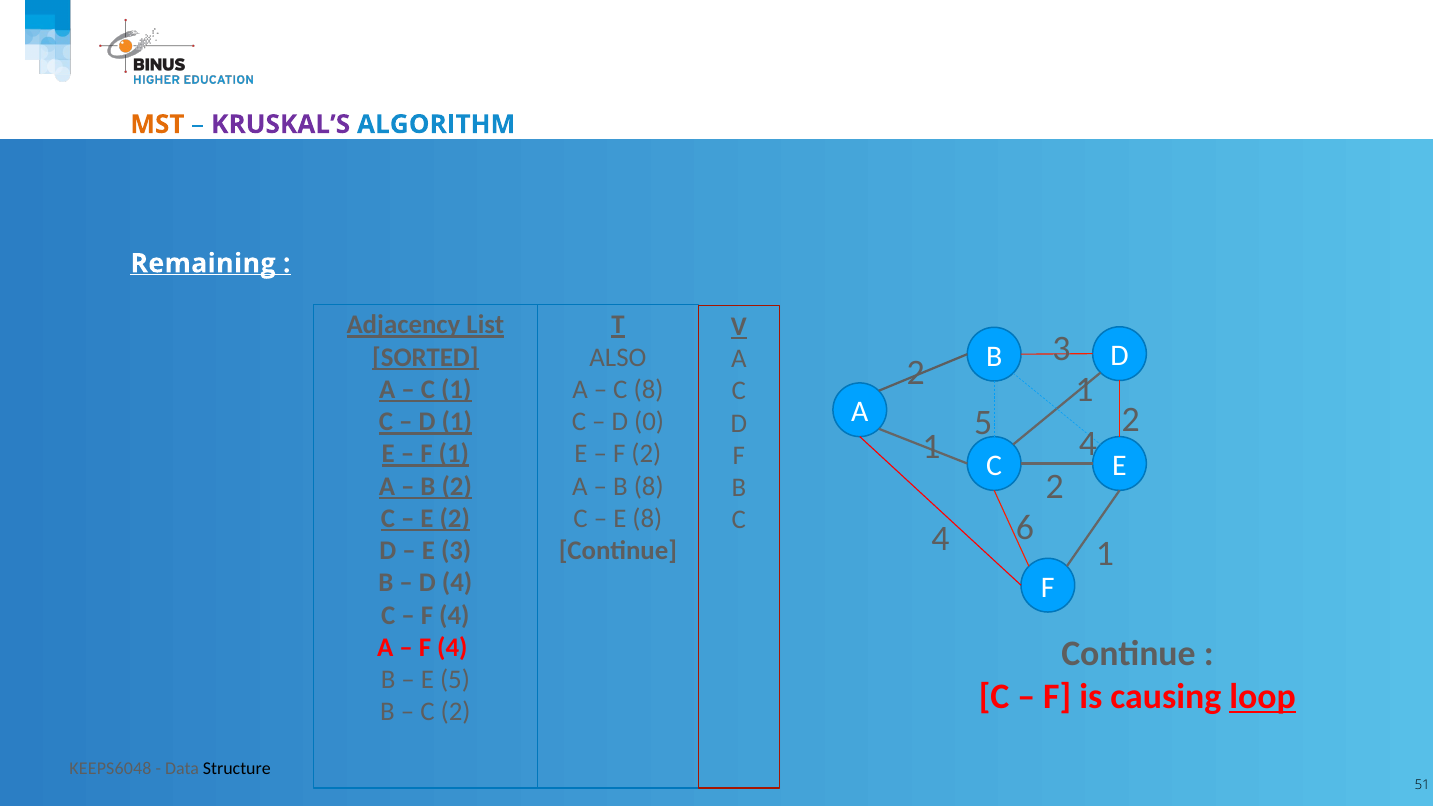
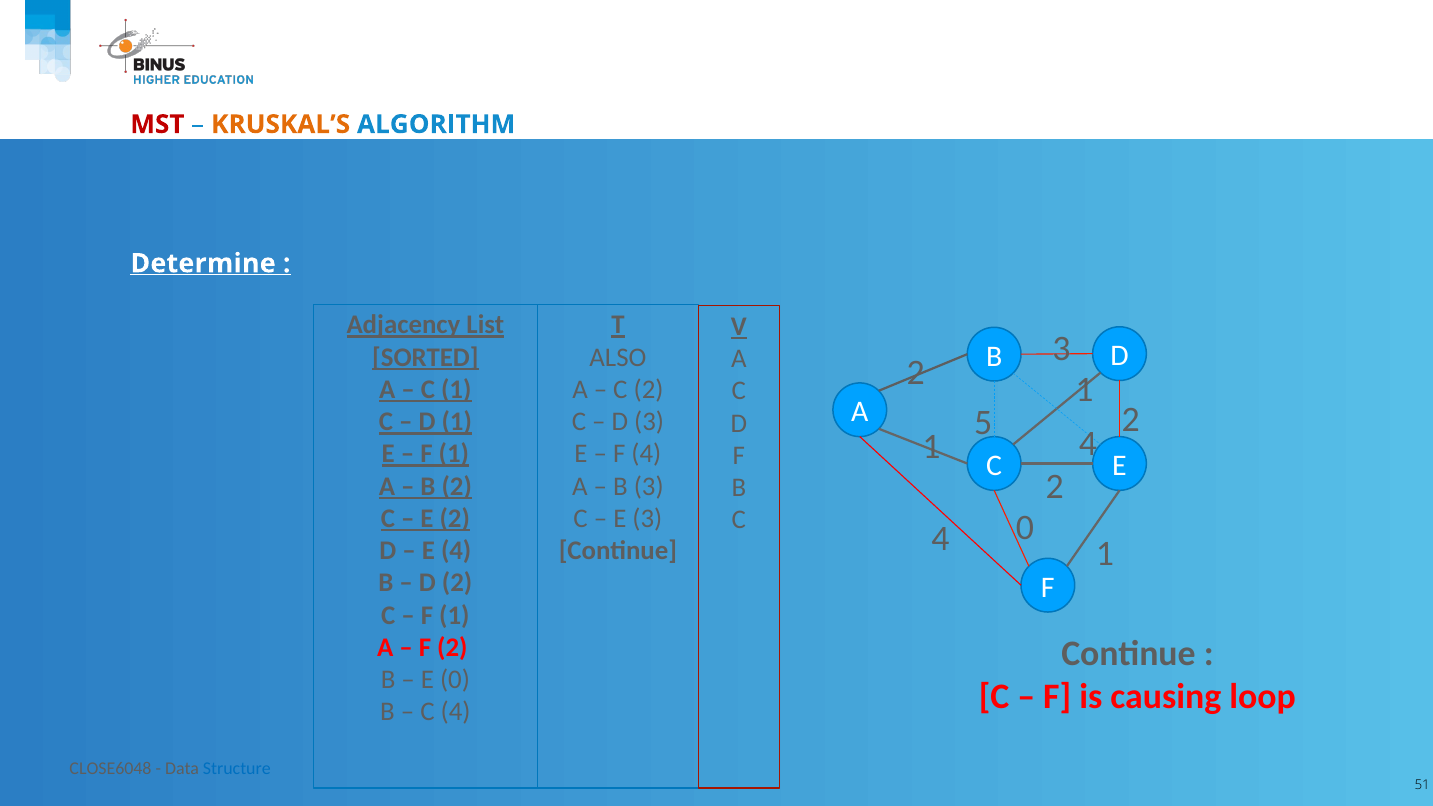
MST colour: orange -> red
KRUSKAL’S colour: purple -> orange
Remaining: Remaining -> Determine
C 8: 8 -> 2
D 0: 0 -> 3
2 at (646, 454): 2 -> 4
B 8: 8 -> 3
E 8: 8 -> 3
4 6: 6 -> 0
E 3: 3 -> 4
D 4: 4 -> 2
4 at (454, 615): 4 -> 1
4 at (452, 648): 4 -> 2
E 5: 5 -> 0
loop underline: present -> none
C 2: 2 -> 4
KEEPS6048: KEEPS6048 -> CLOSE6048
Structure colour: black -> blue
